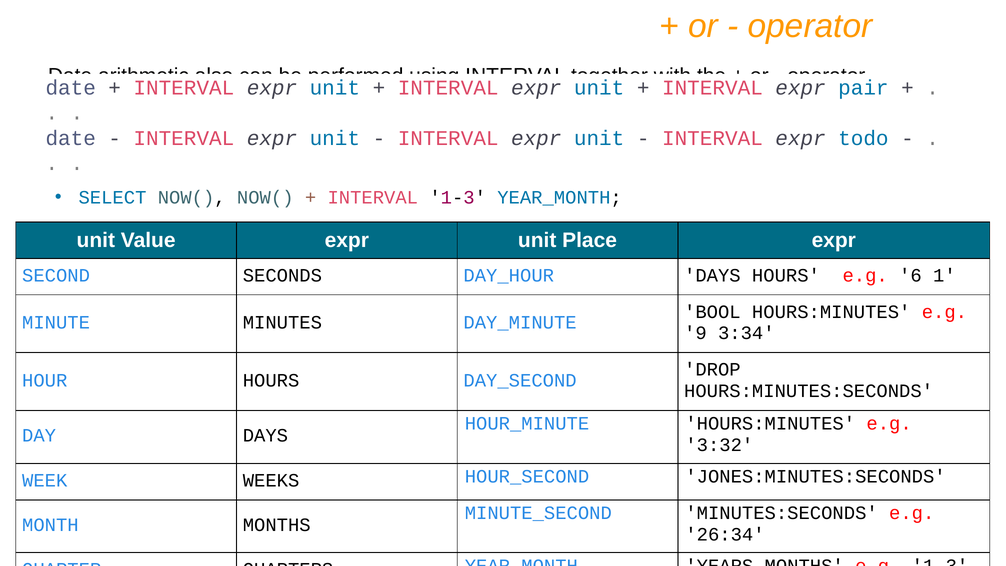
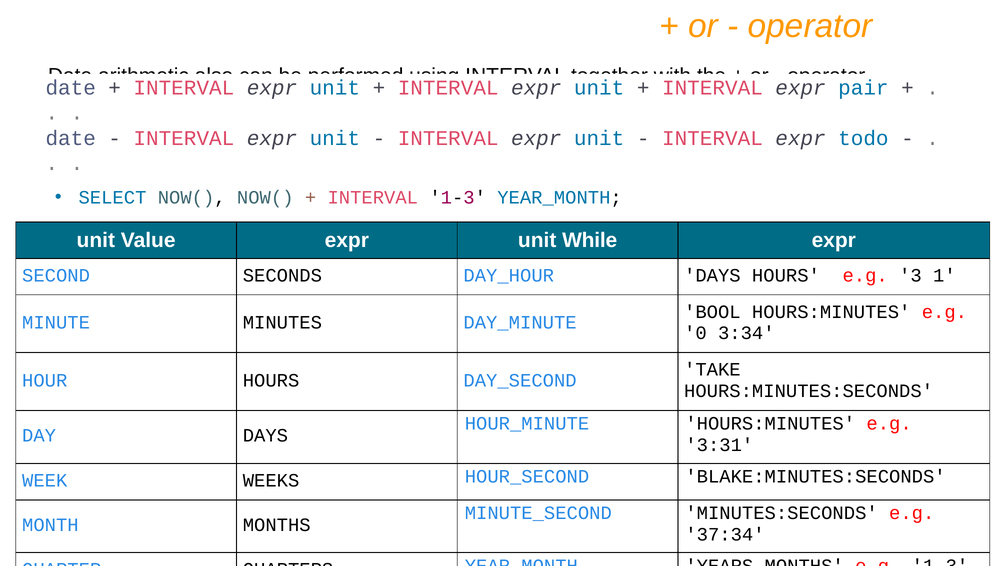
Place: Place -> While
6: 6 -> 3
9: 9 -> 0
DROP: DROP -> TAKE
3:32: 3:32 -> 3:31
JONES:MINUTES:SECONDS: JONES:MINUTES:SECONDS -> BLAKE:MINUTES:SECONDS
26:34: 26:34 -> 37:34
